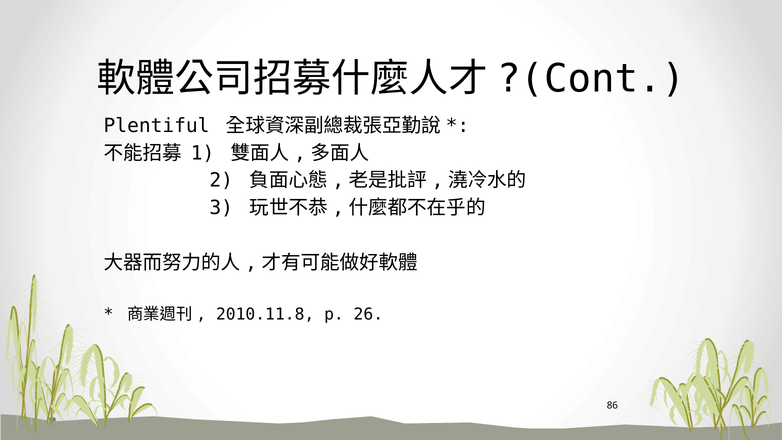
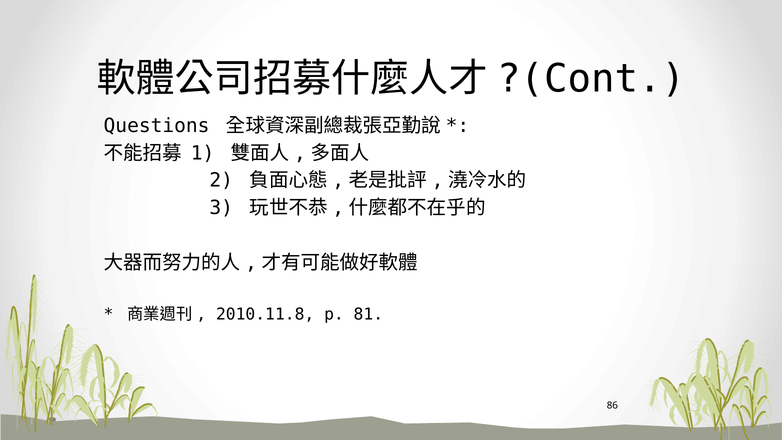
Plentiful: Plentiful -> Questions
26: 26 -> 81
